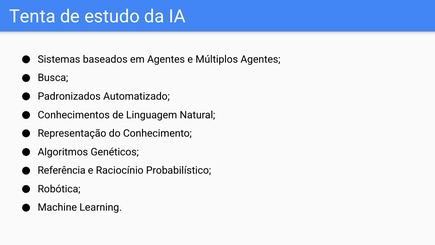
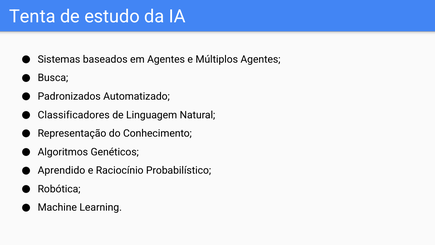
Conhecimentos: Conhecimentos -> Classificadores
Referência: Referência -> Aprendido
